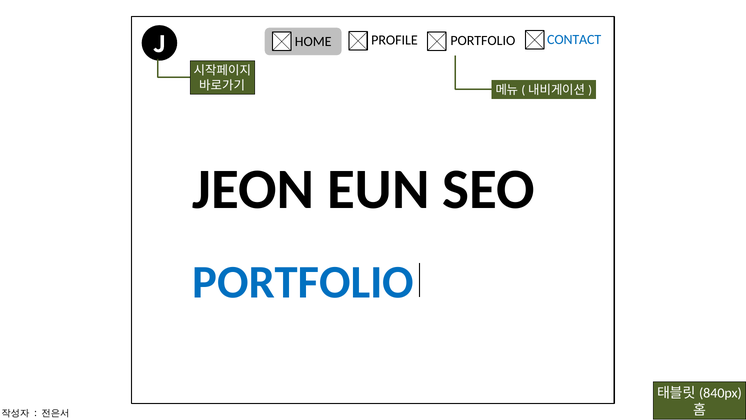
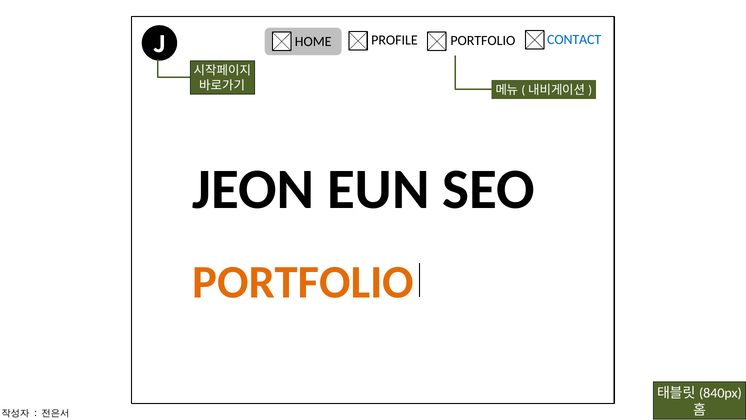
PORTFOLIO at (303, 282) colour: blue -> orange
